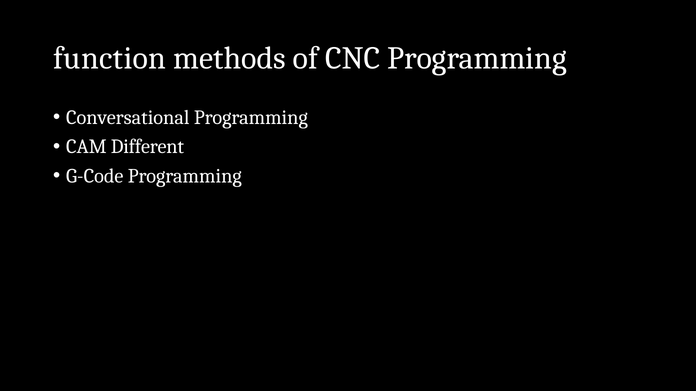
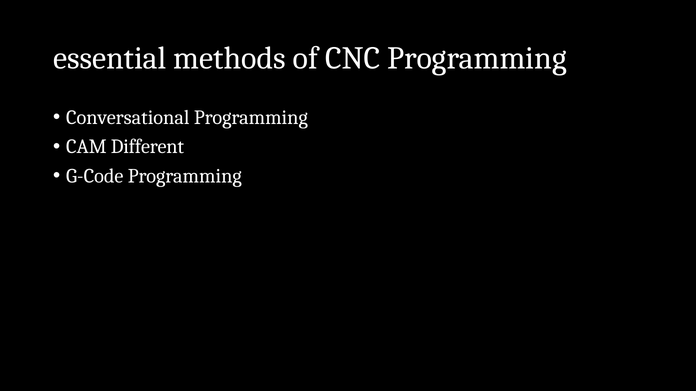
function: function -> essential
